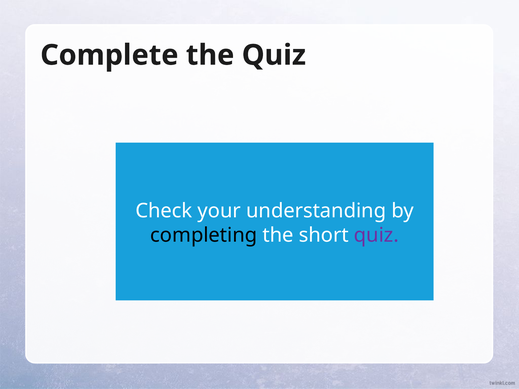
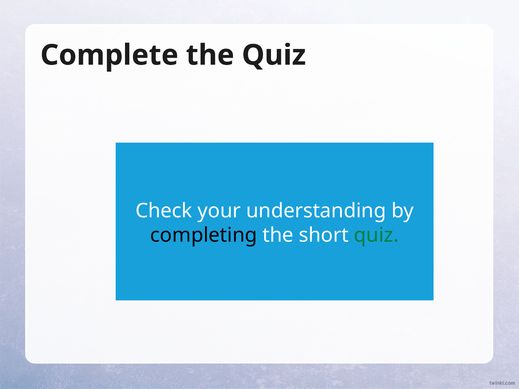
quiz at (376, 235) colour: purple -> green
